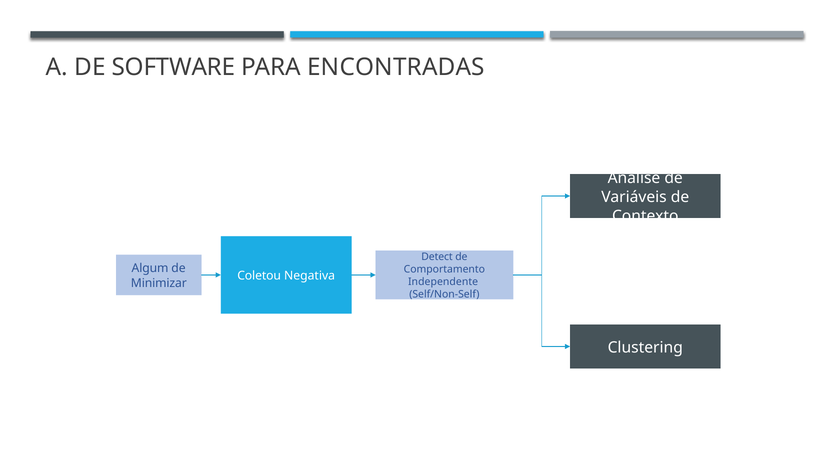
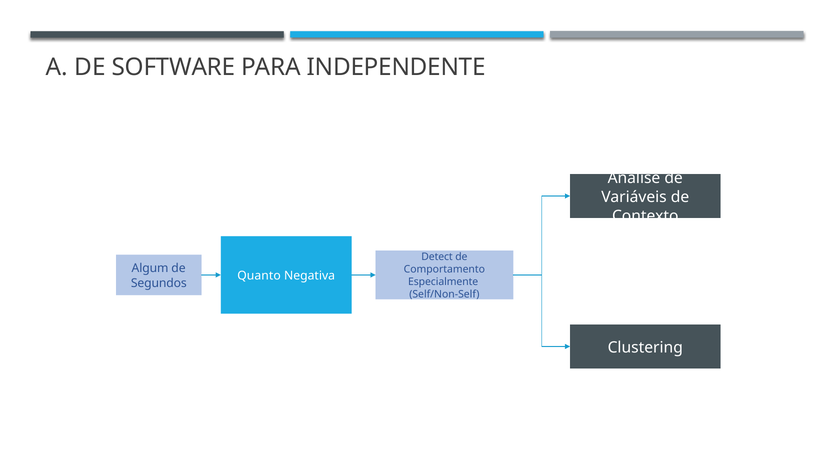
ENCONTRADAS: ENCONTRADAS -> INDEPENDENTE
Coletou: Coletou -> Quanto
Independente: Independente -> Especialmente
Minimizar: Minimizar -> Segundos
